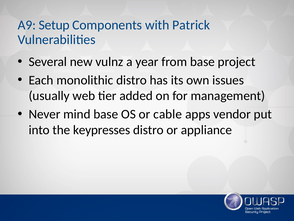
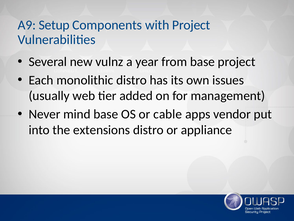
with Patrick: Patrick -> Project
keypresses: keypresses -> extensions
